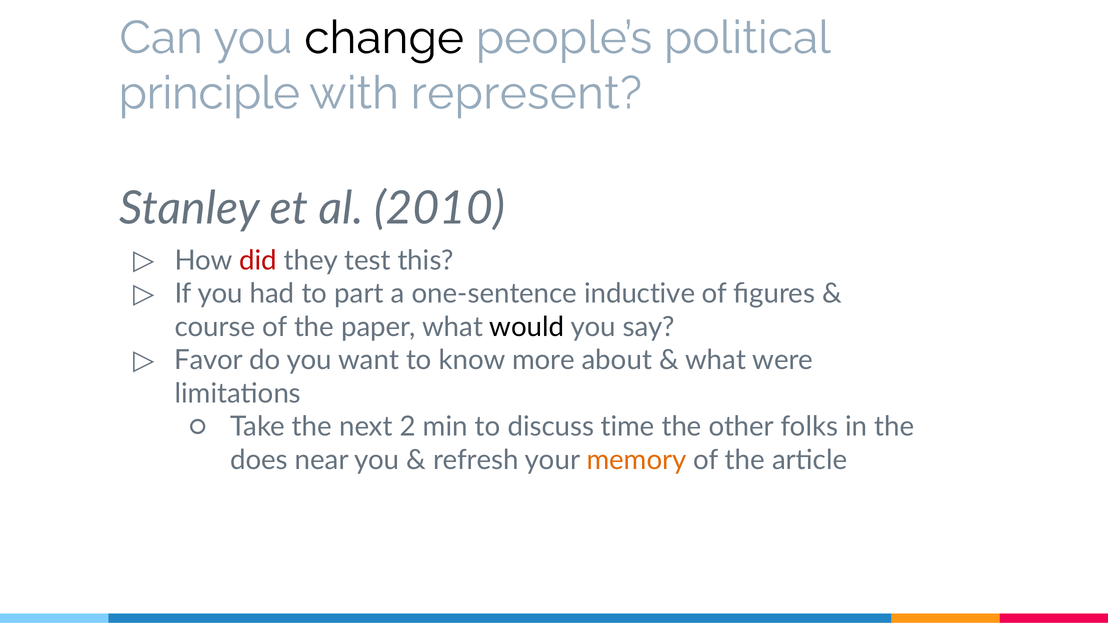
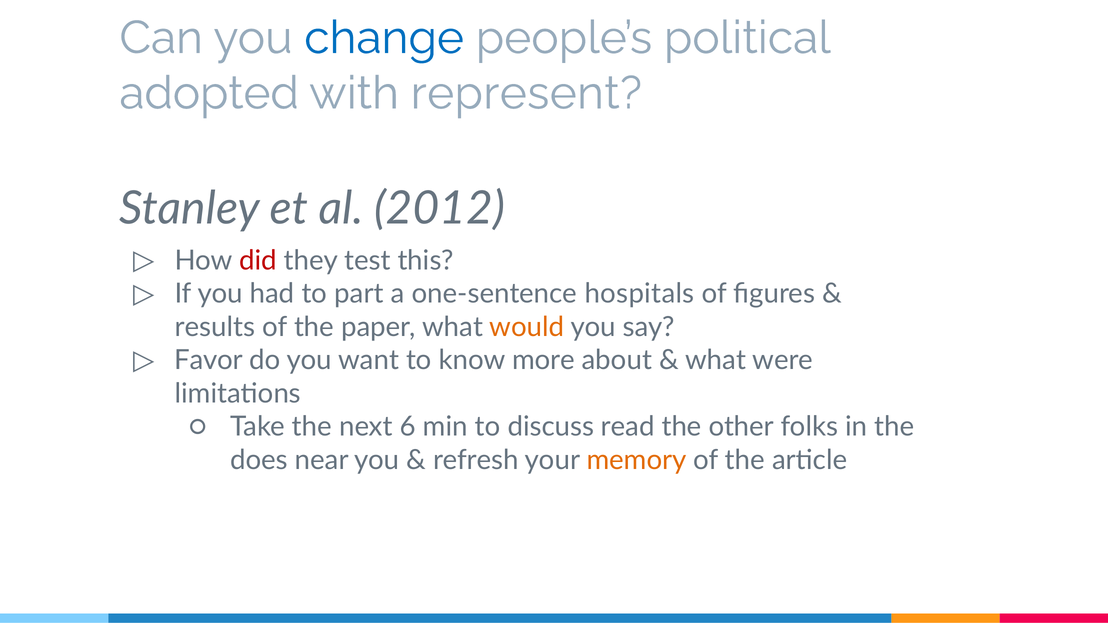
change colour: black -> blue
principle: principle -> adopted
2010: 2010 -> 2012
inductive: inductive -> hospitals
course: course -> results
would colour: black -> orange
2: 2 -> 6
time: time -> read
